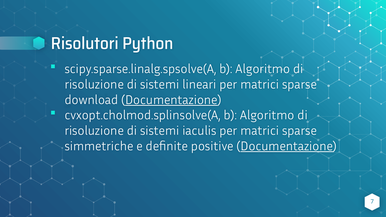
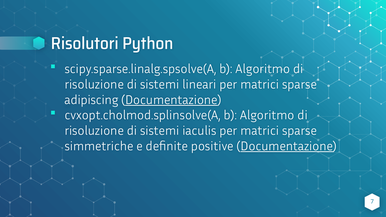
download: download -> adipiscing
